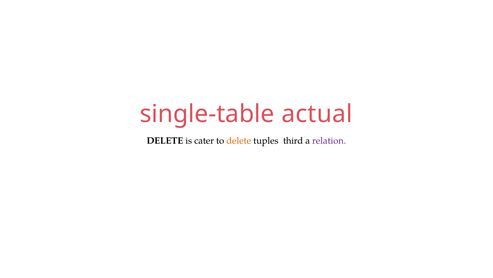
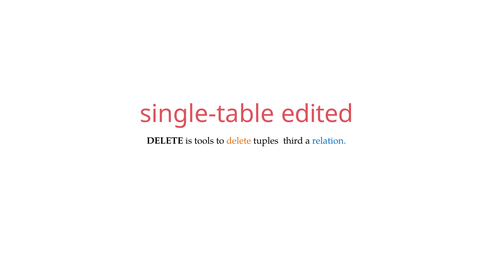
actual: actual -> edited
cater: cater -> tools
relation colour: purple -> blue
